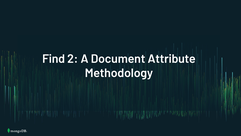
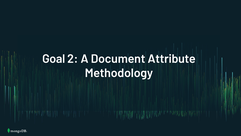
Find: Find -> Goal
